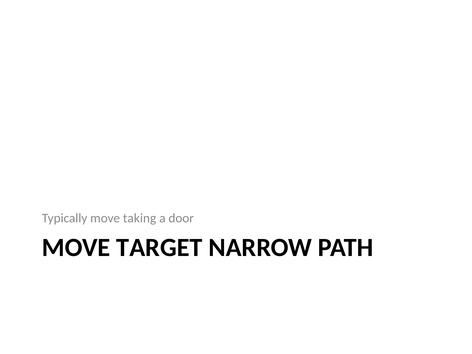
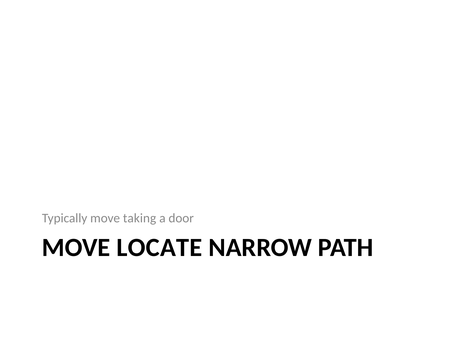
TARGET: TARGET -> LOCATE
